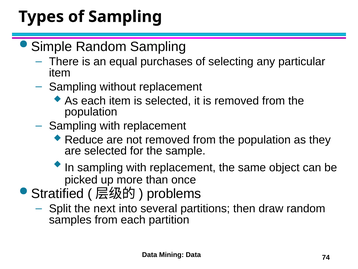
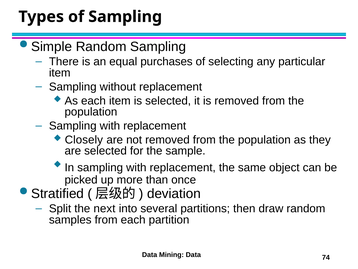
Reduce: Reduce -> Closely
problems: problems -> deviation
